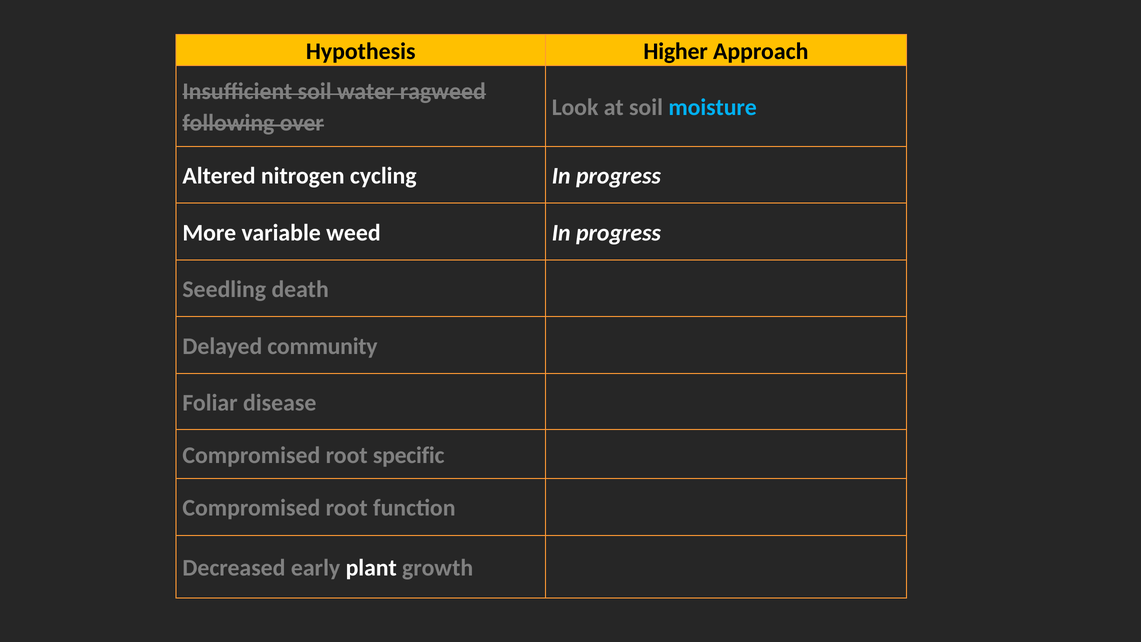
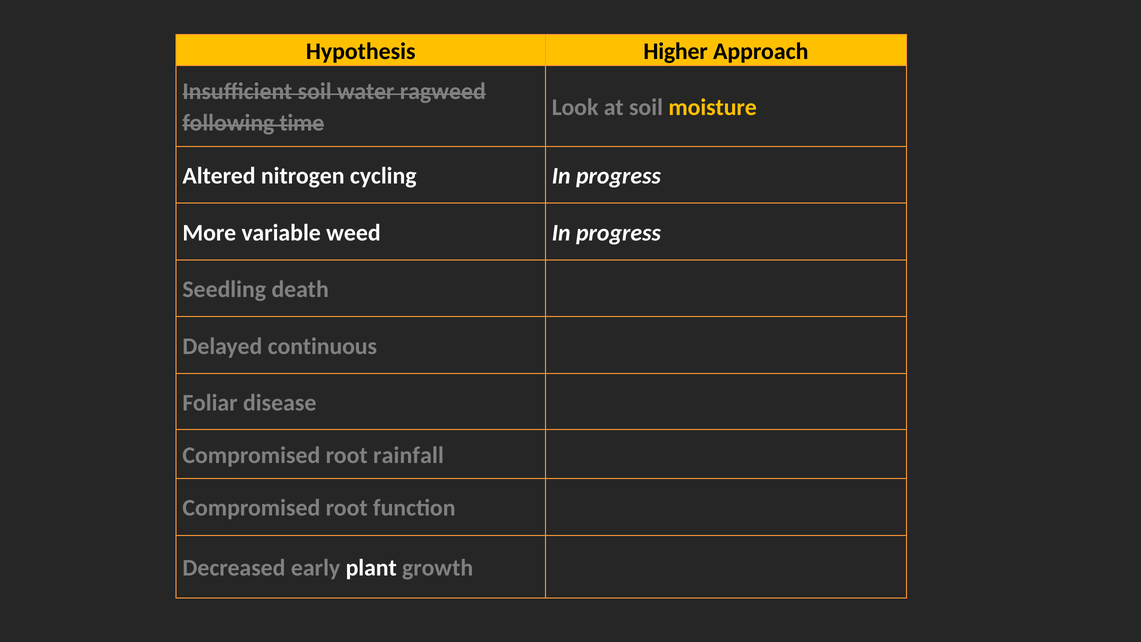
moisture colour: light blue -> yellow
over: over -> time
community: community -> continuous
specific: specific -> rainfall
